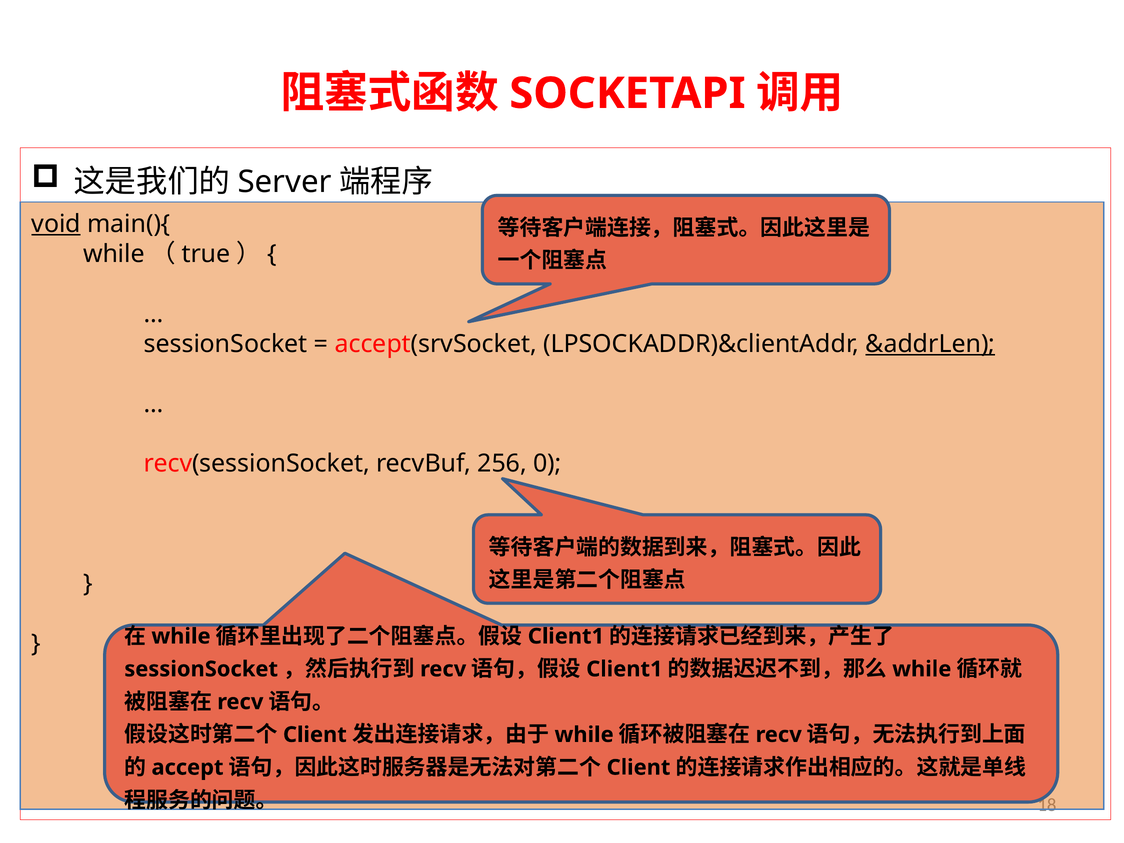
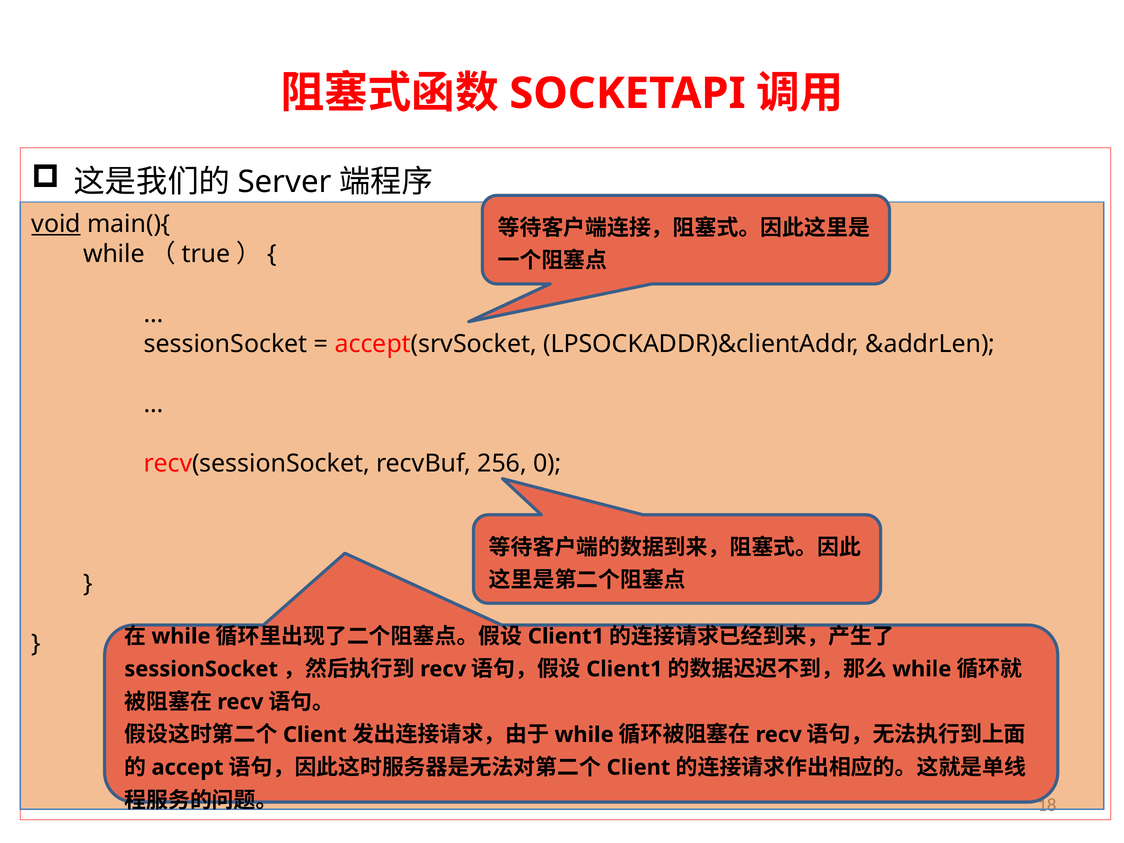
&addrLen underline: present -> none
